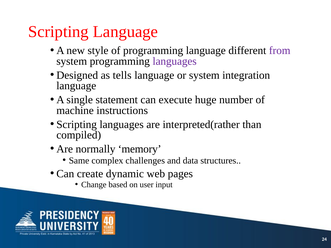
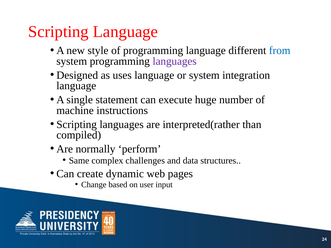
from colour: purple -> blue
tells: tells -> uses
memory: memory -> perform
